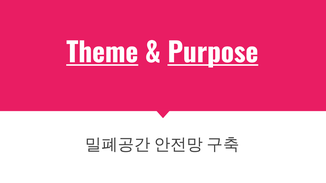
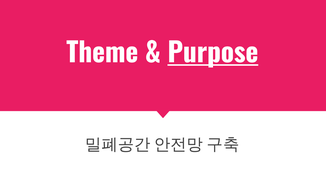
Theme underline: present -> none
